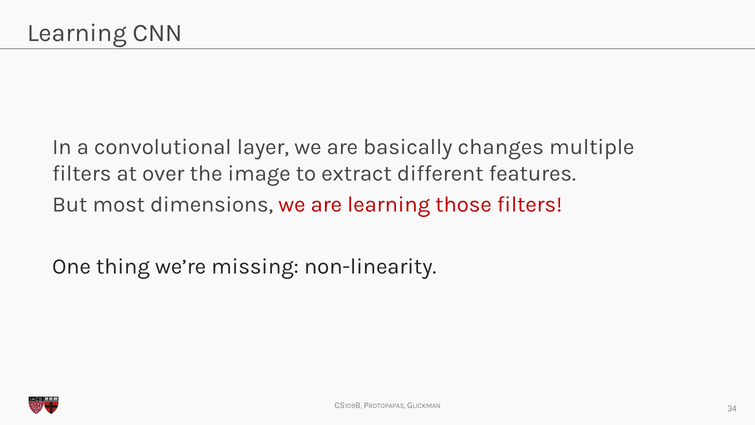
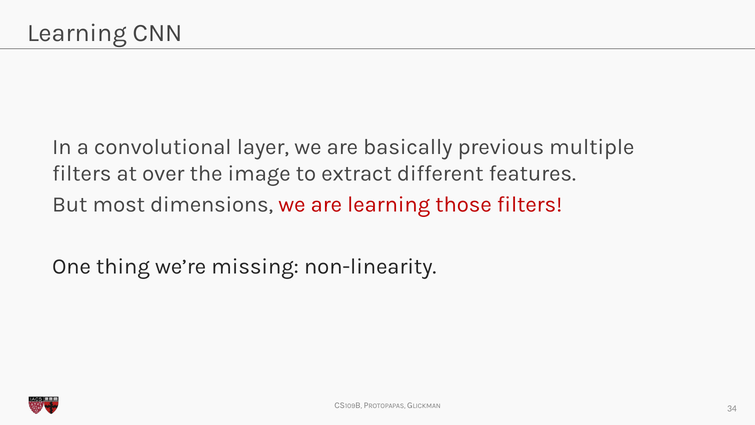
changes: changes -> previous
